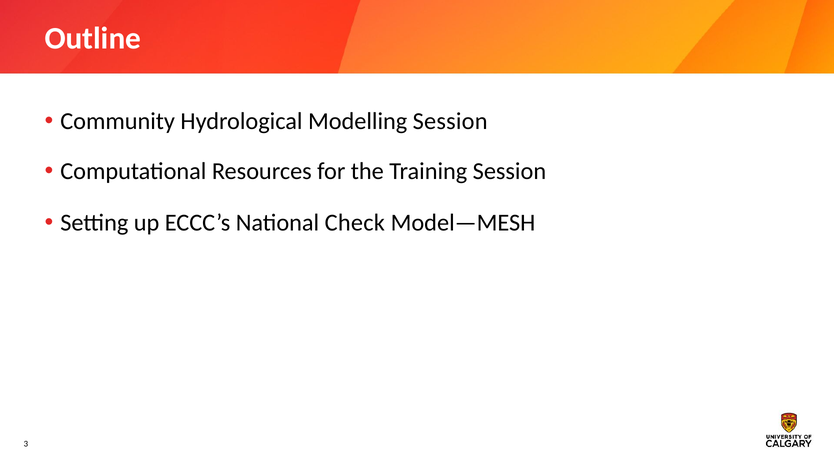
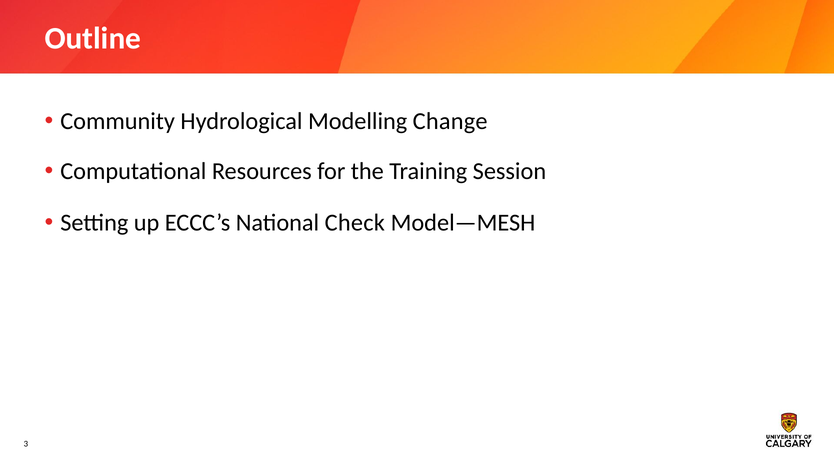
Modelling Session: Session -> Change
